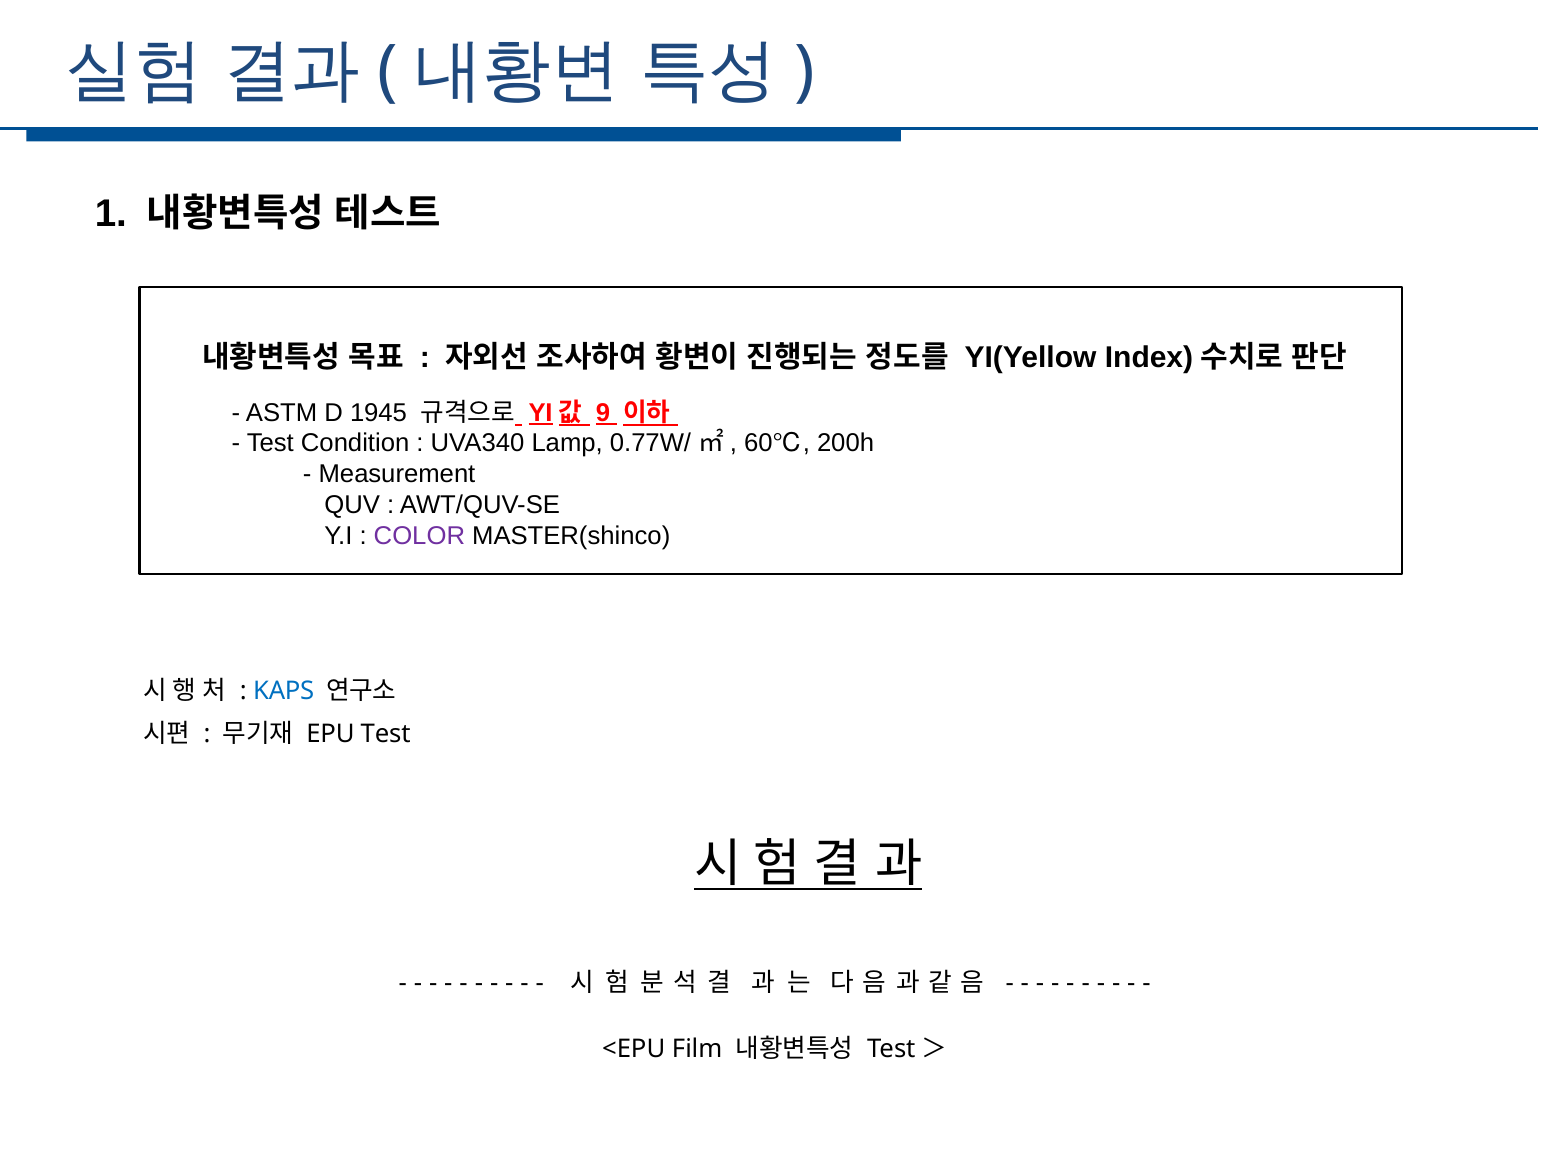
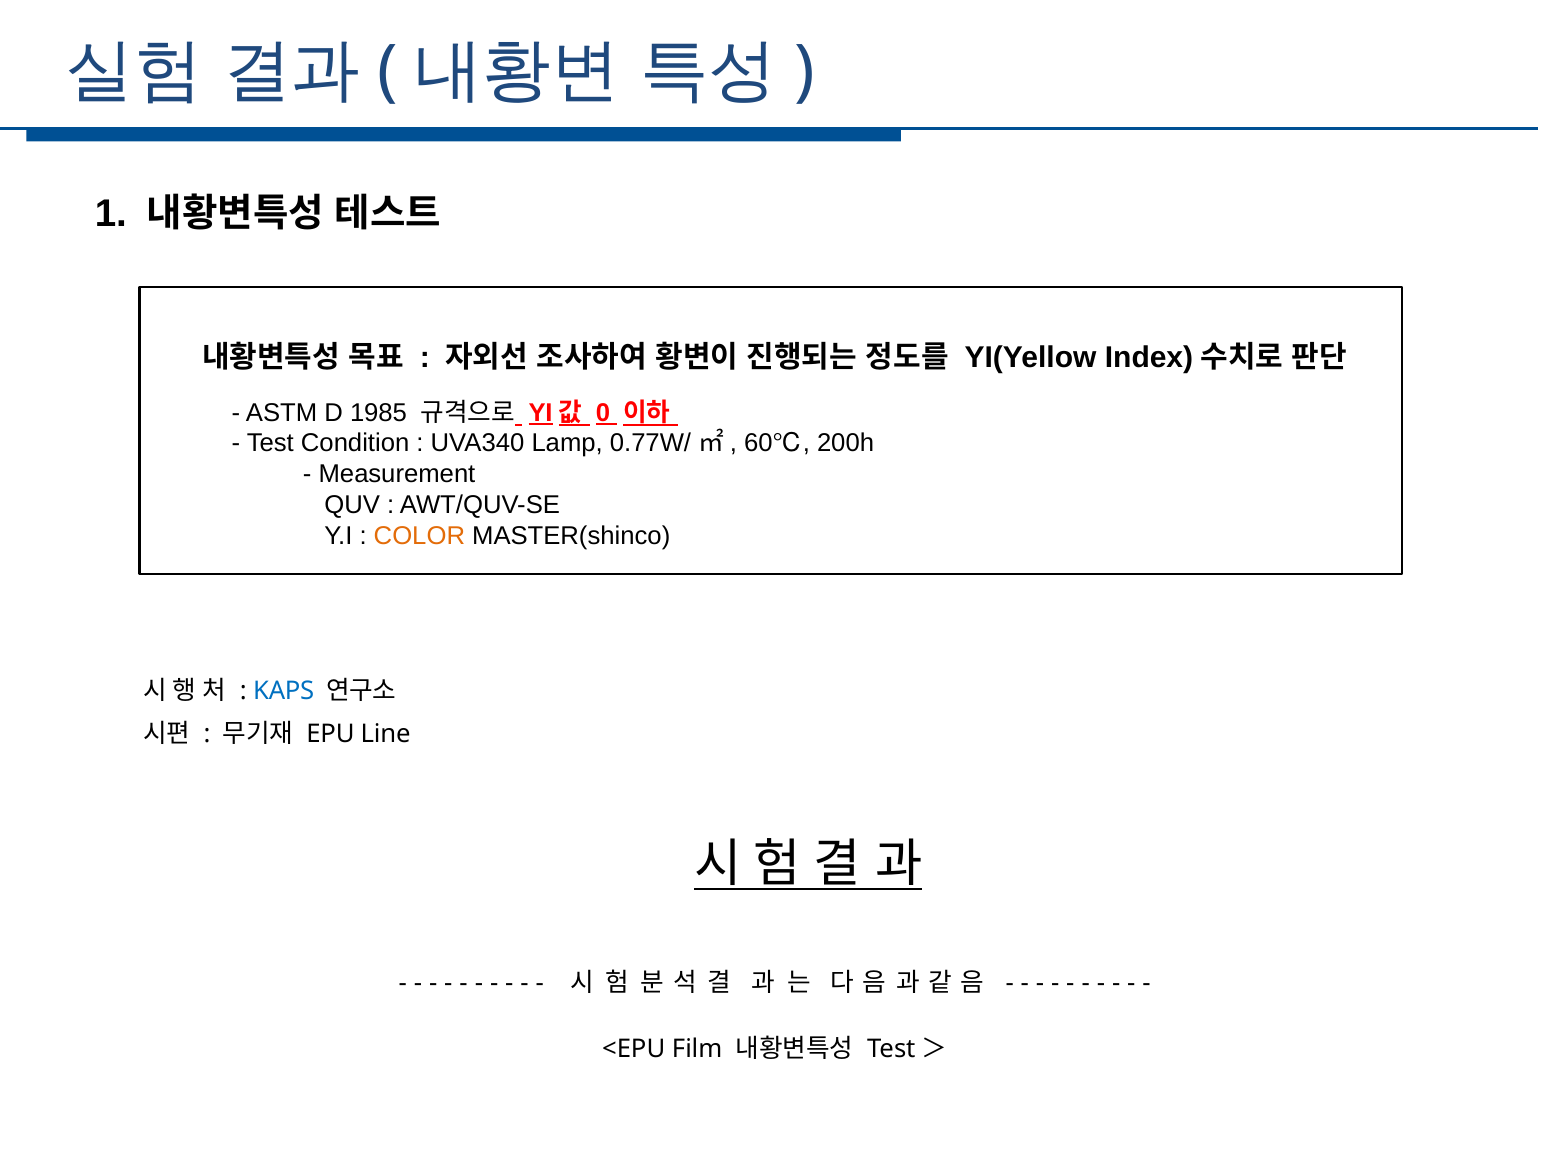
1945: 1945 -> 1985
9: 9 -> 0
COLOR colour: purple -> orange
EPU Test: Test -> Line
